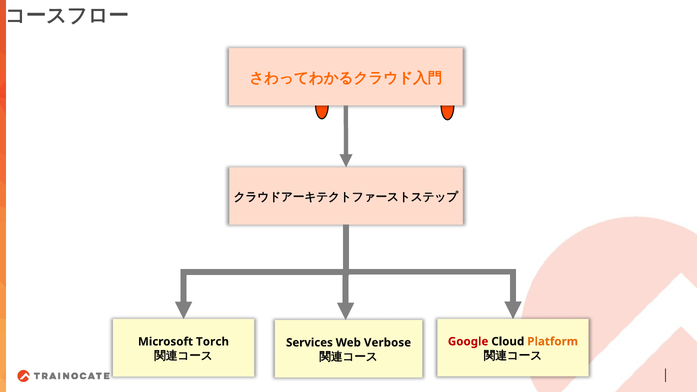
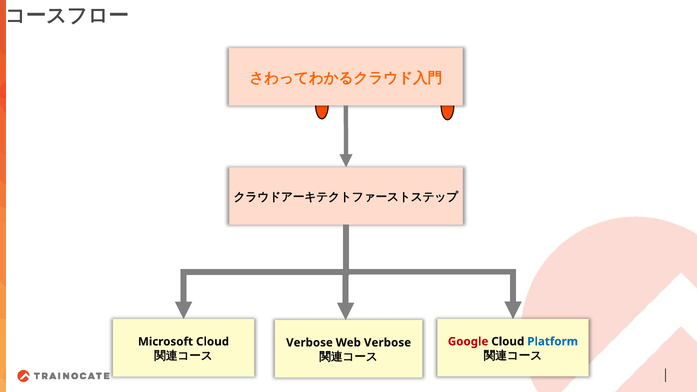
Platform colour: orange -> blue
Microsoft Torch: Torch -> Cloud
Services at (309, 343): Services -> Verbose
